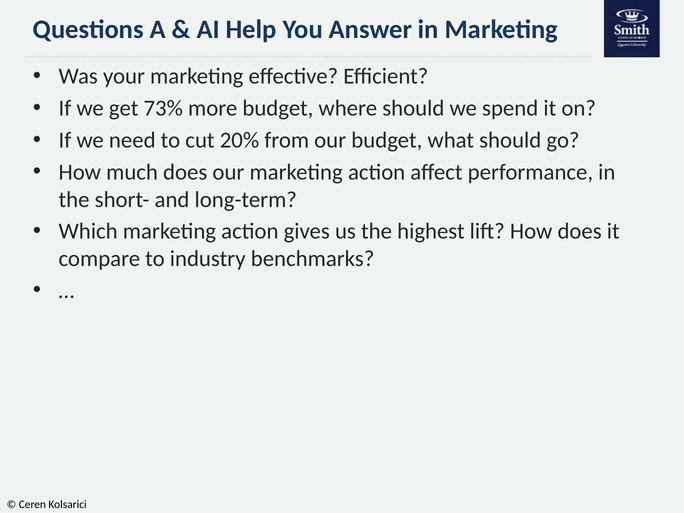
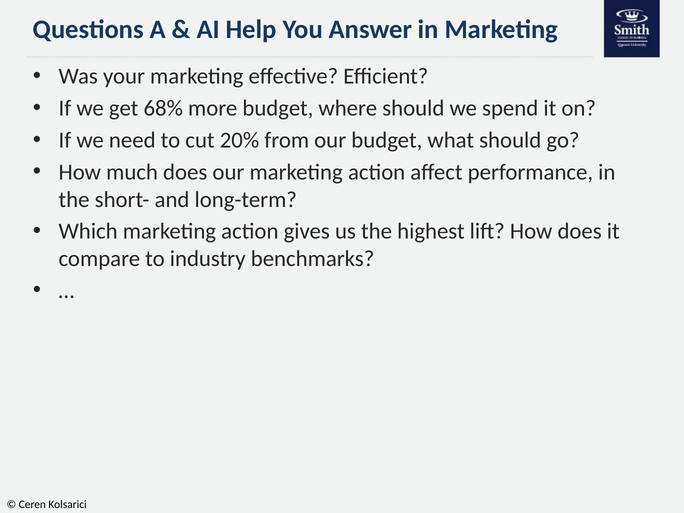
73%: 73% -> 68%
